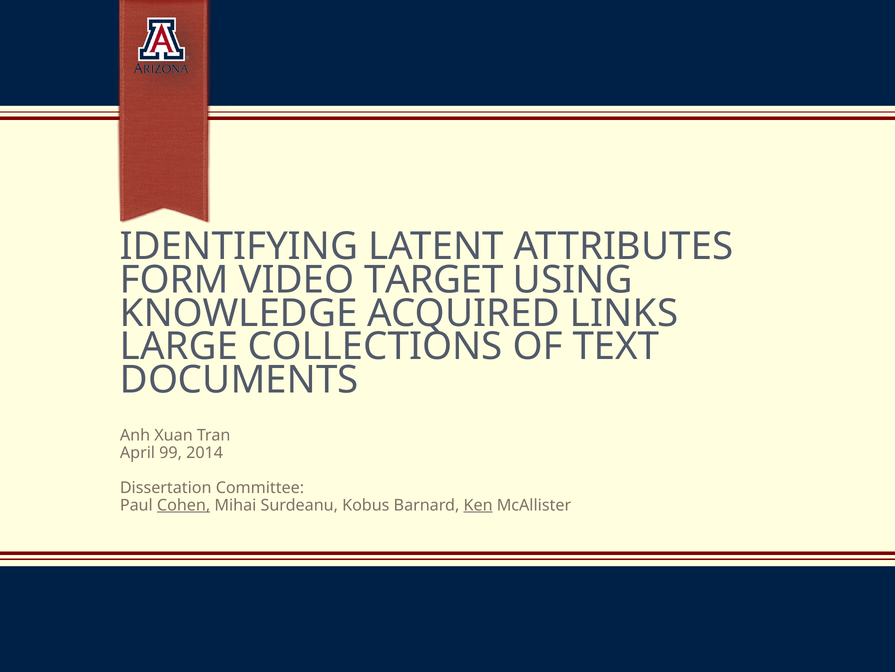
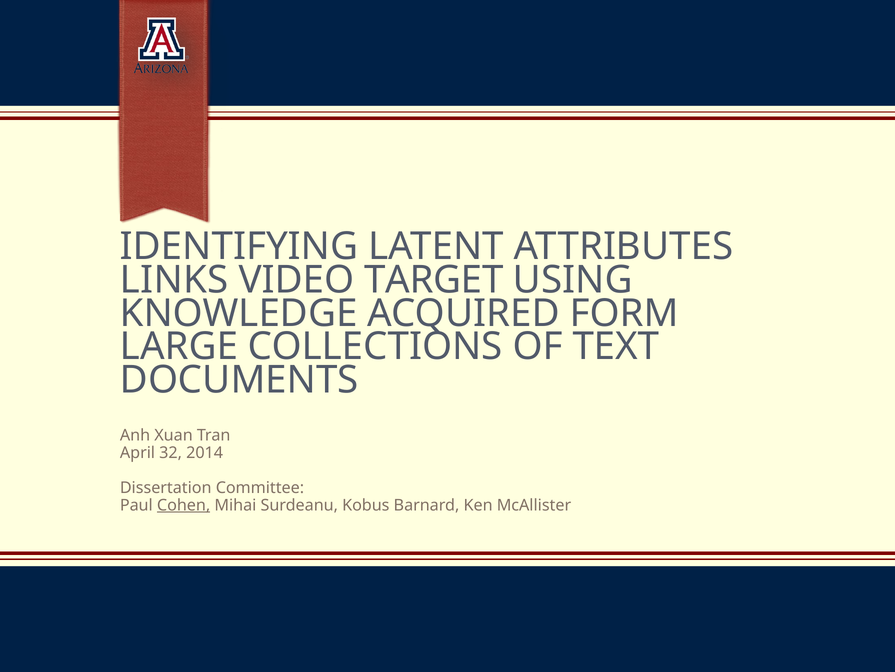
FORM: FORM -> LINKS
LINKS: LINKS -> FORM
99: 99 -> 32
Ken underline: present -> none
